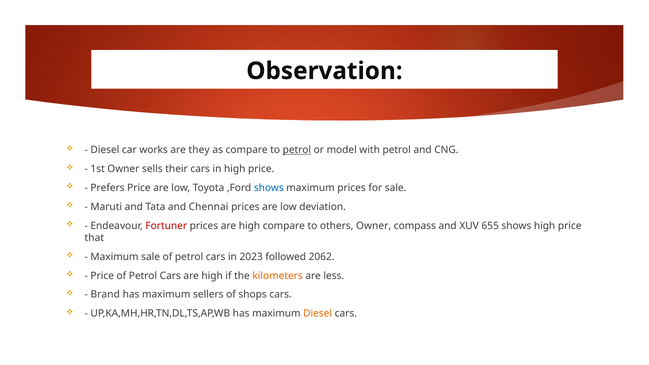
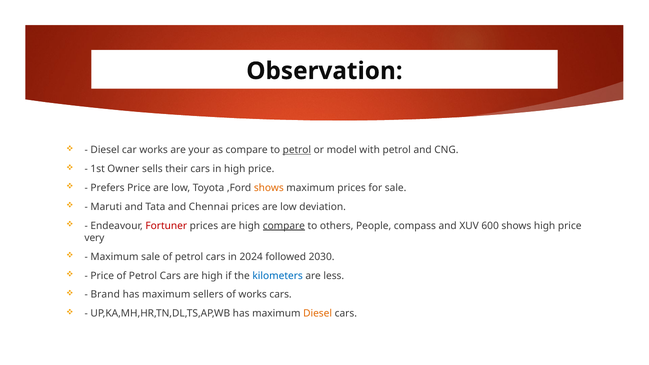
they: they -> your
shows at (269, 188) colour: blue -> orange
compare at (284, 226) underline: none -> present
others Owner: Owner -> People
655: 655 -> 600
that: that -> very
2023: 2023 -> 2024
2062: 2062 -> 2030
kilometers colour: orange -> blue
of shops: shops -> works
